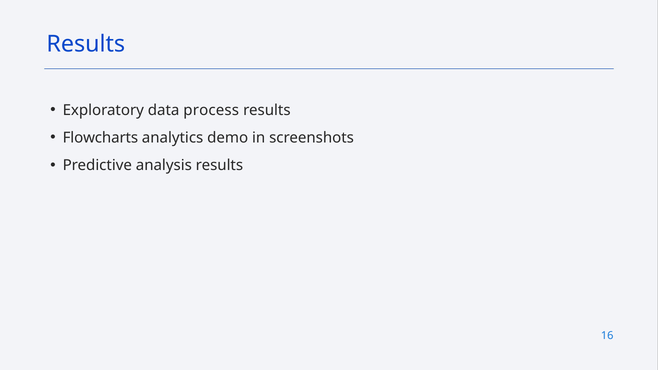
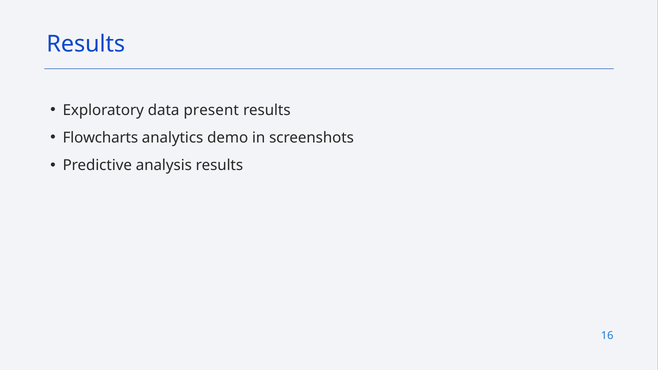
process: process -> present
